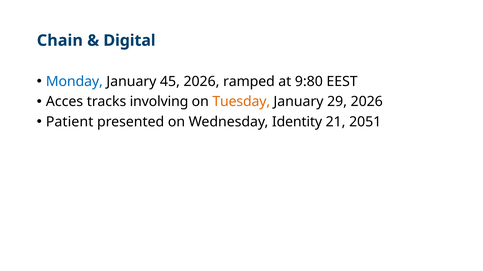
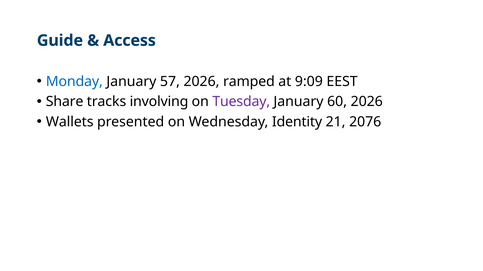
Chain: Chain -> Guide
Digital: Digital -> Access
45: 45 -> 57
9:80: 9:80 -> 9:09
Acces: Acces -> Share
Tuesday colour: orange -> purple
29: 29 -> 60
Patient: Patient -> Wallets
2051: 2051 -> 2076
